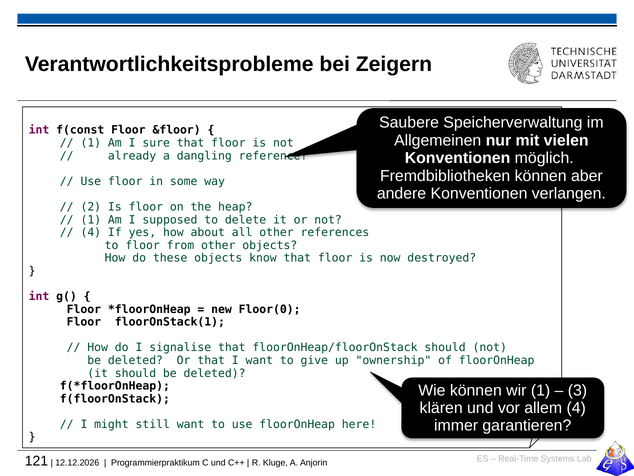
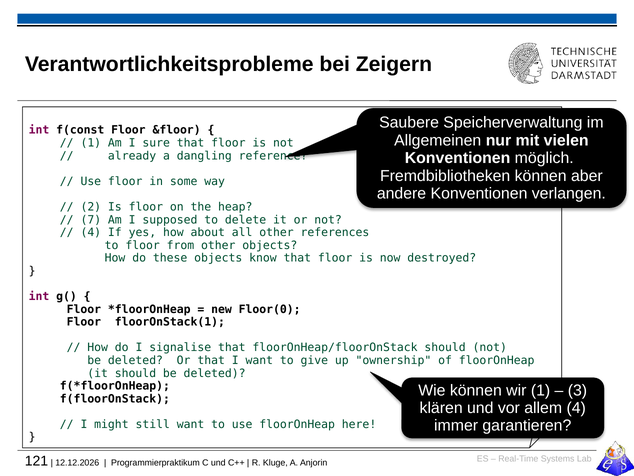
1 at (91, 219): 1 -> 7
